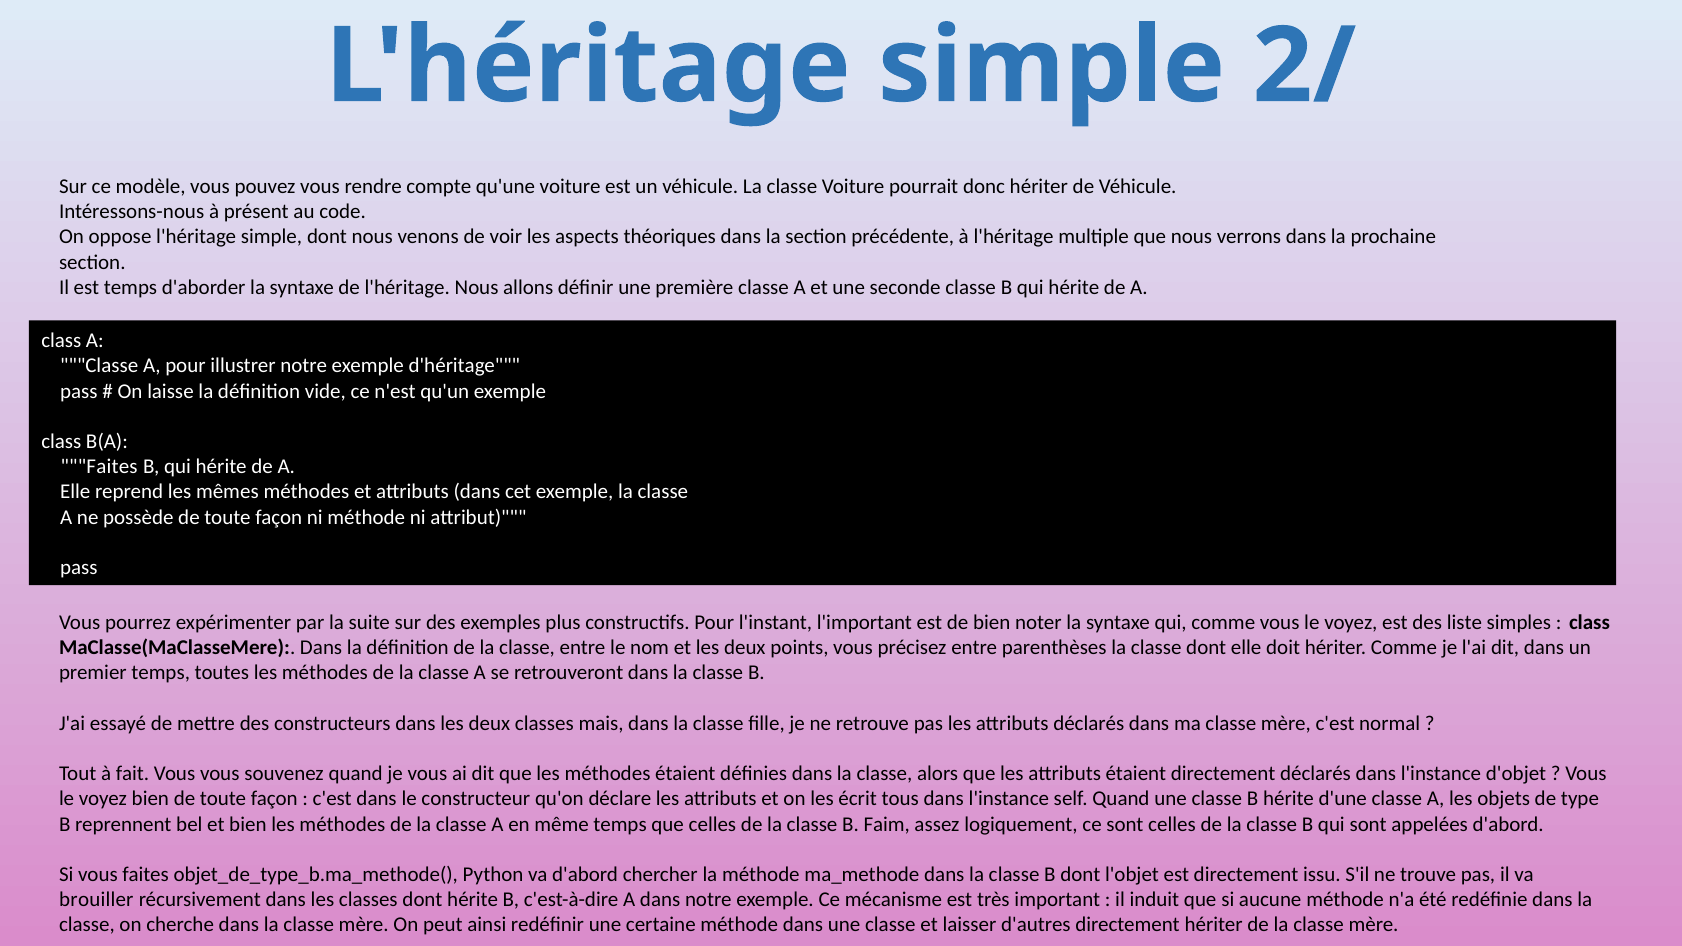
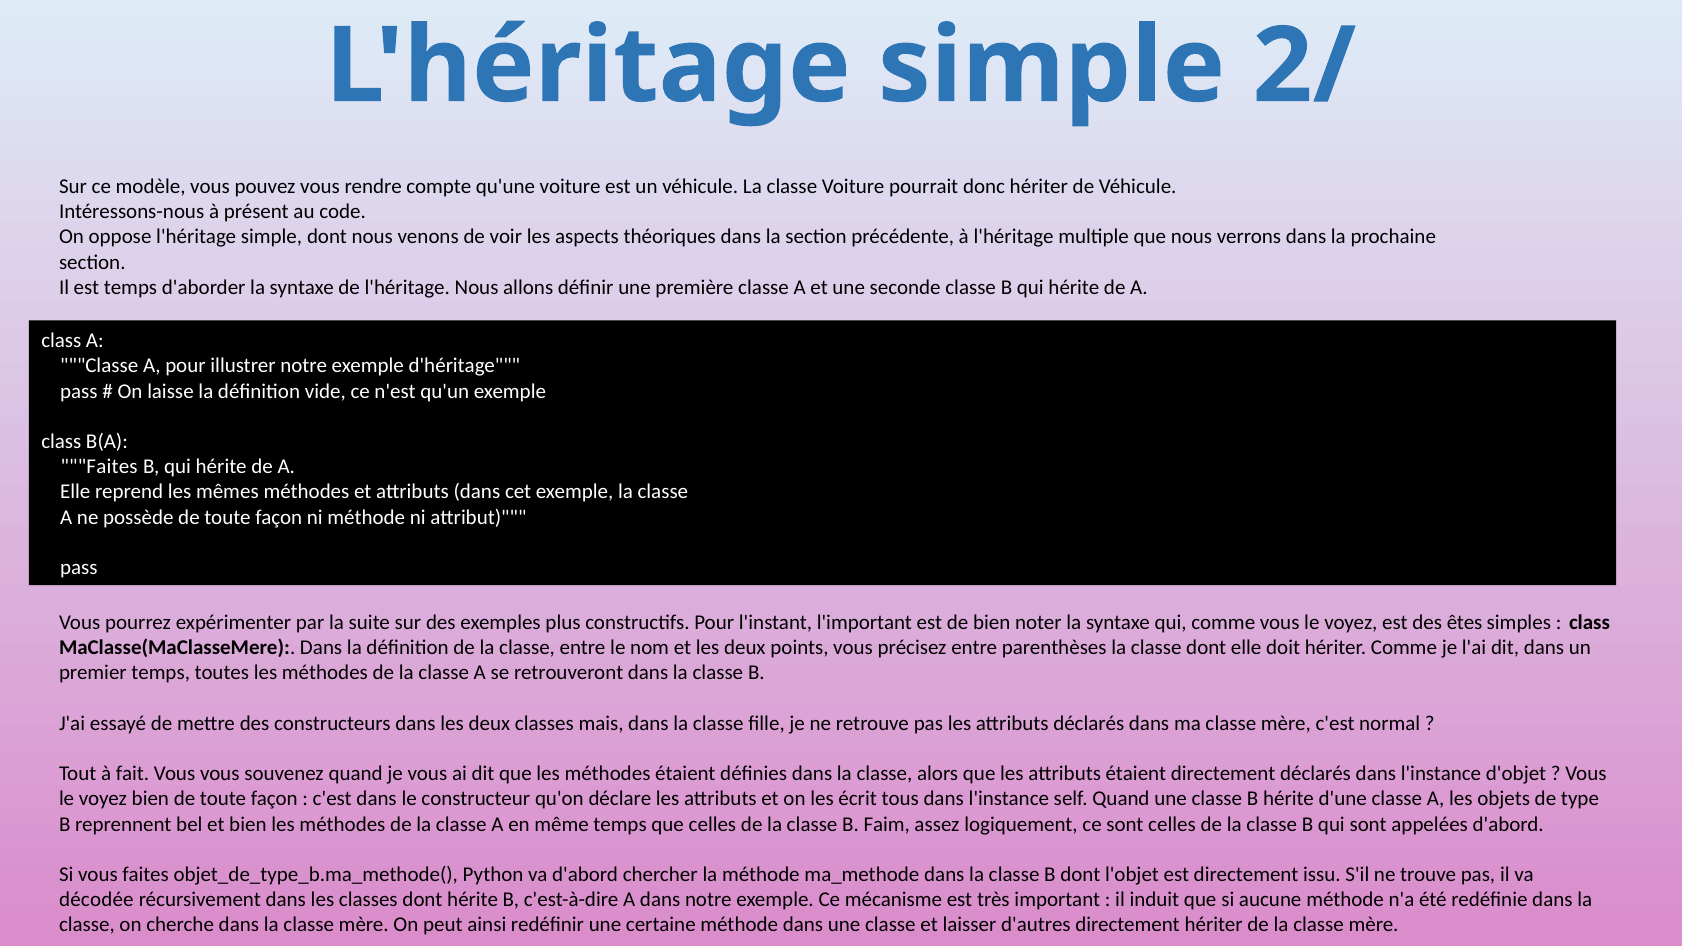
liste: liste -> êtes
brouiller: brouiller -> décodée
